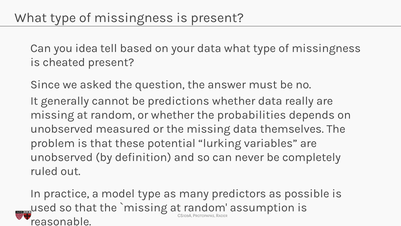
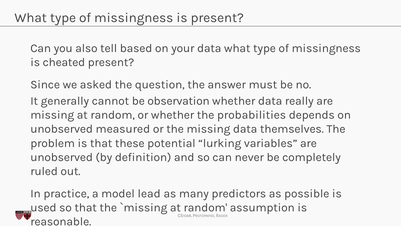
idea: idea -> also
predictions: predictions -> observation
model type: type -> lead
